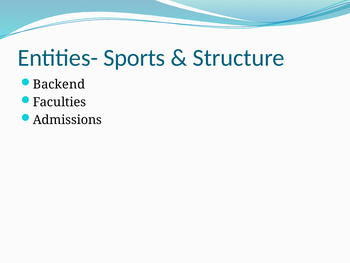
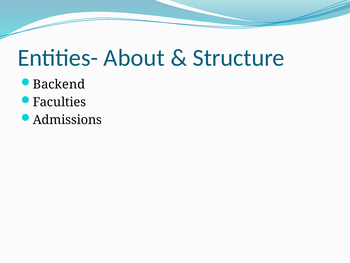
Sports: Sports -> About
